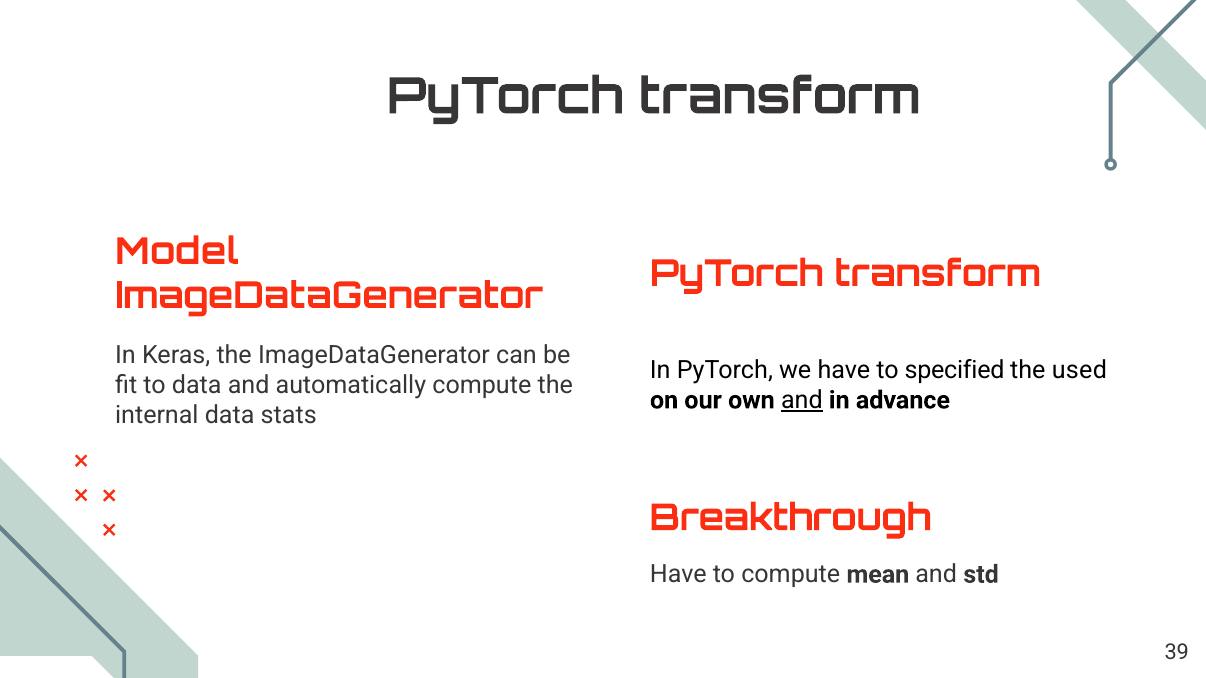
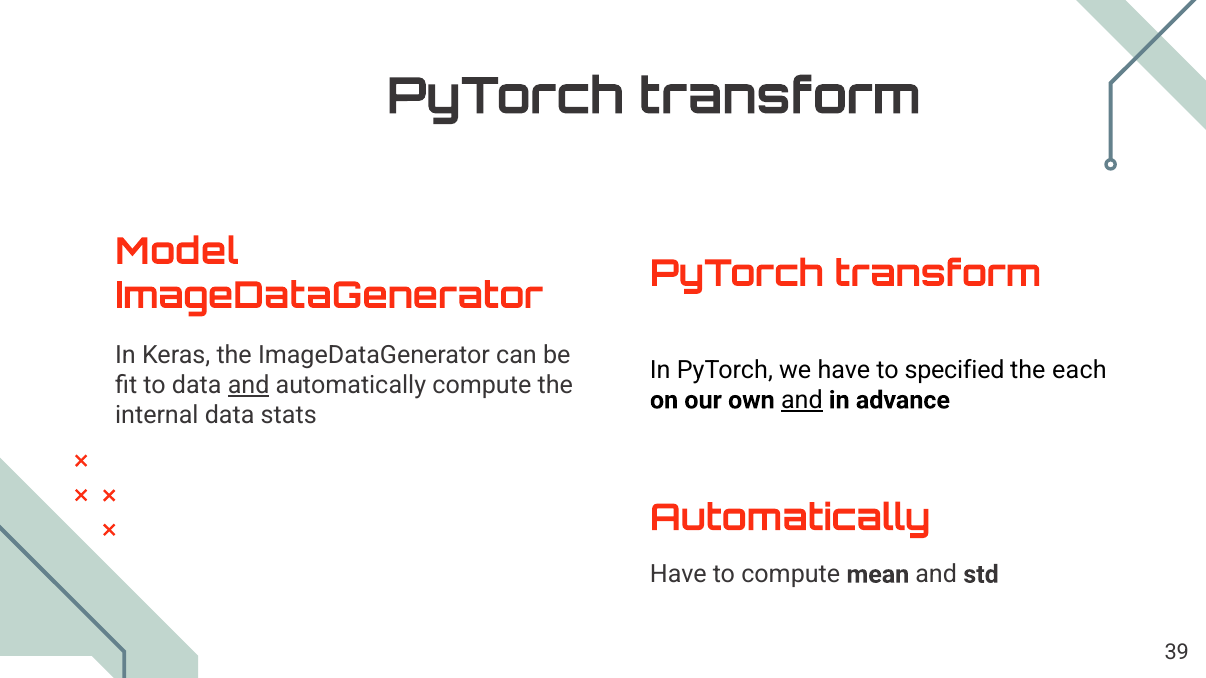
used: used -> each
and at (249, 385) underline: none -> present
Breakthrough at (790, 518): Breakthrough -> Automatically
